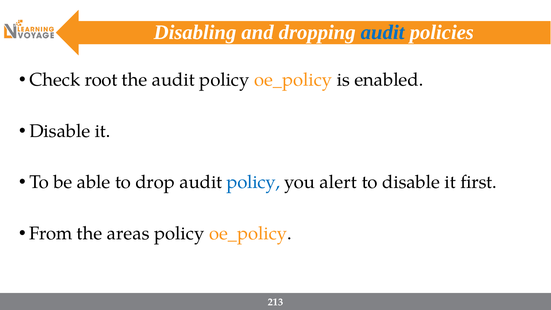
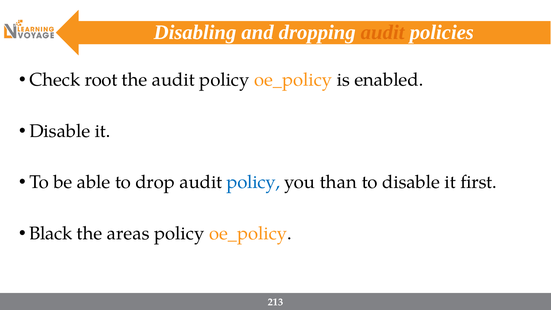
audit at (383, 32) colour: blue -> orange
alert: alert -> than
From: From -> Black
